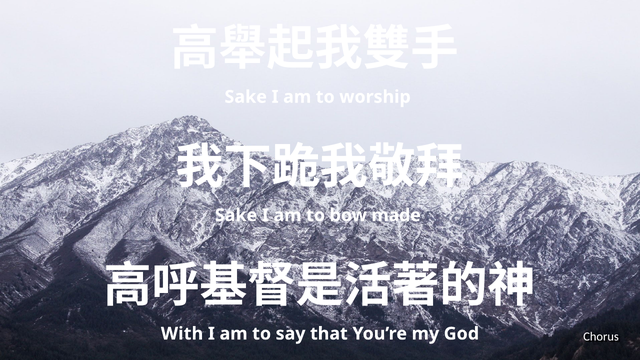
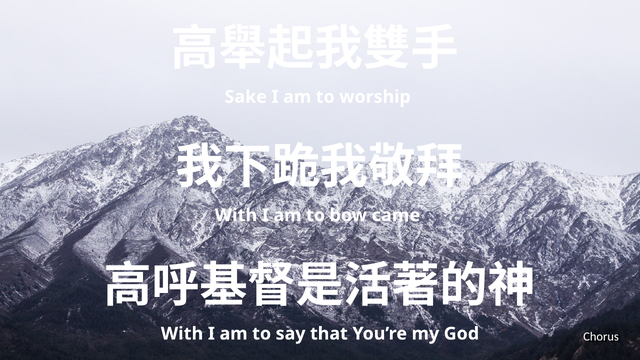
Sake at (236, 215): Sake -> With
made: made -> came
